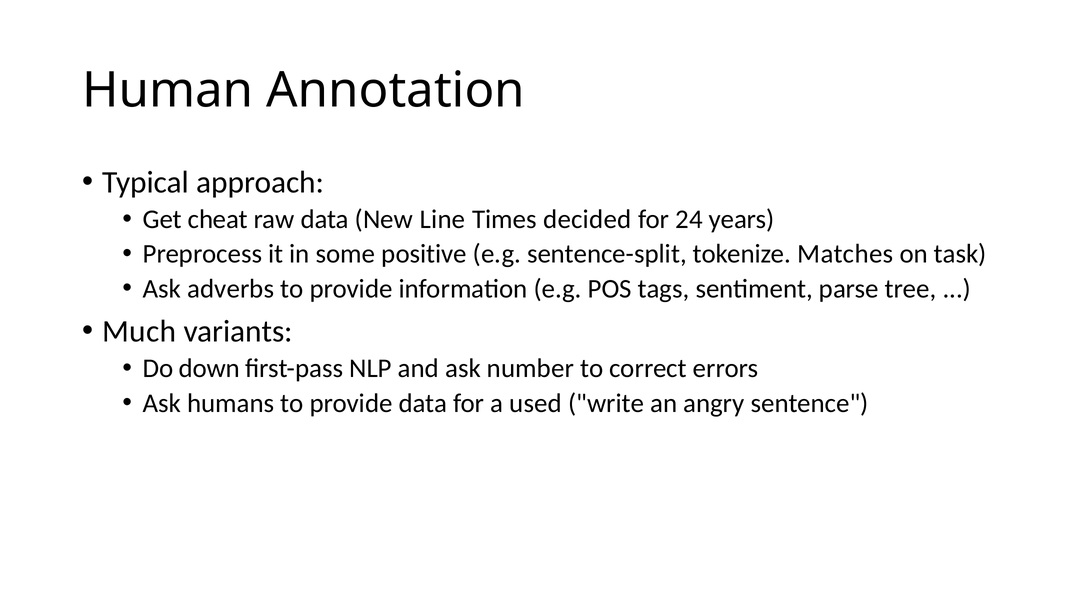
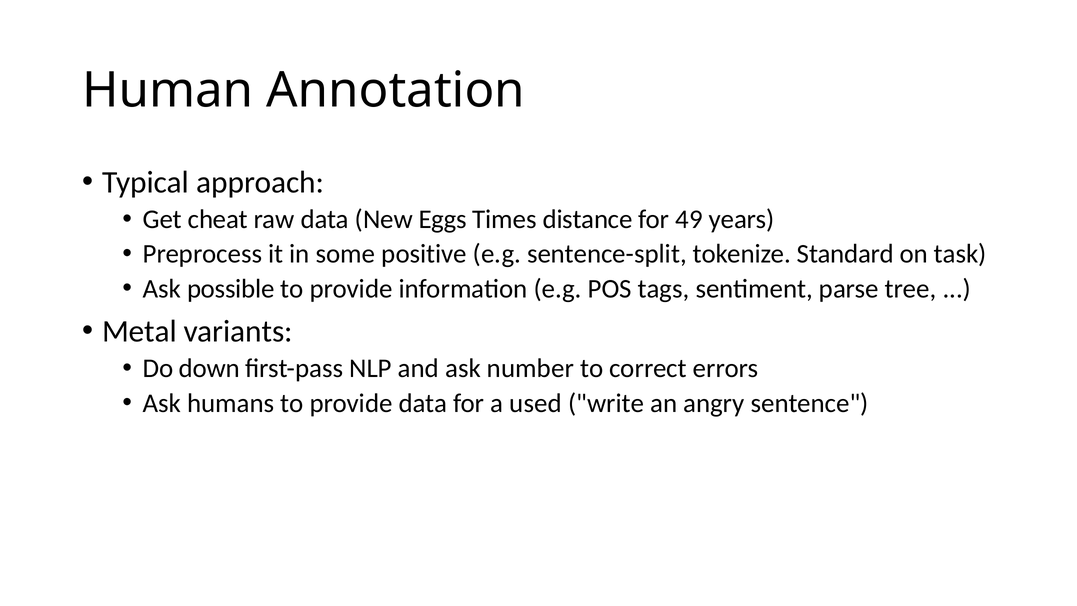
Line: Line -> Eggs
decided: decided -> distance
24: 24 -> 49
Matches: Matches -> Standard
adverbs: adverbs -> possible
Much: Much -> Metal
